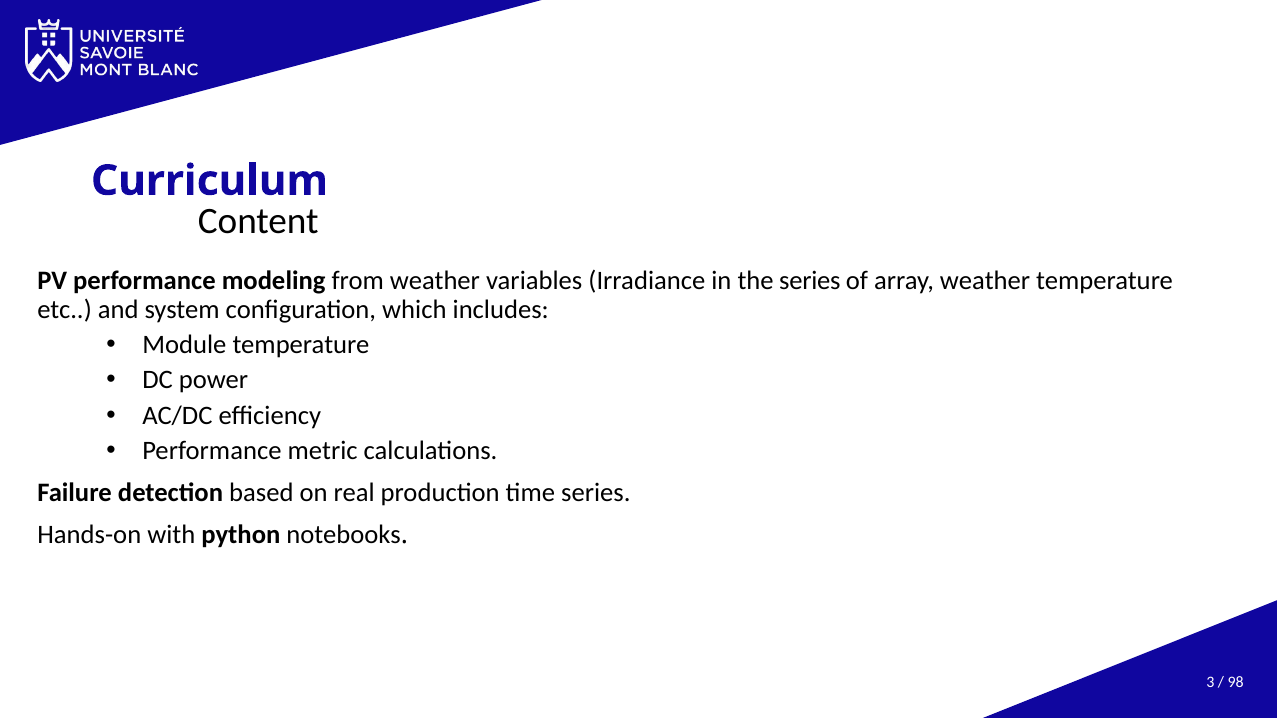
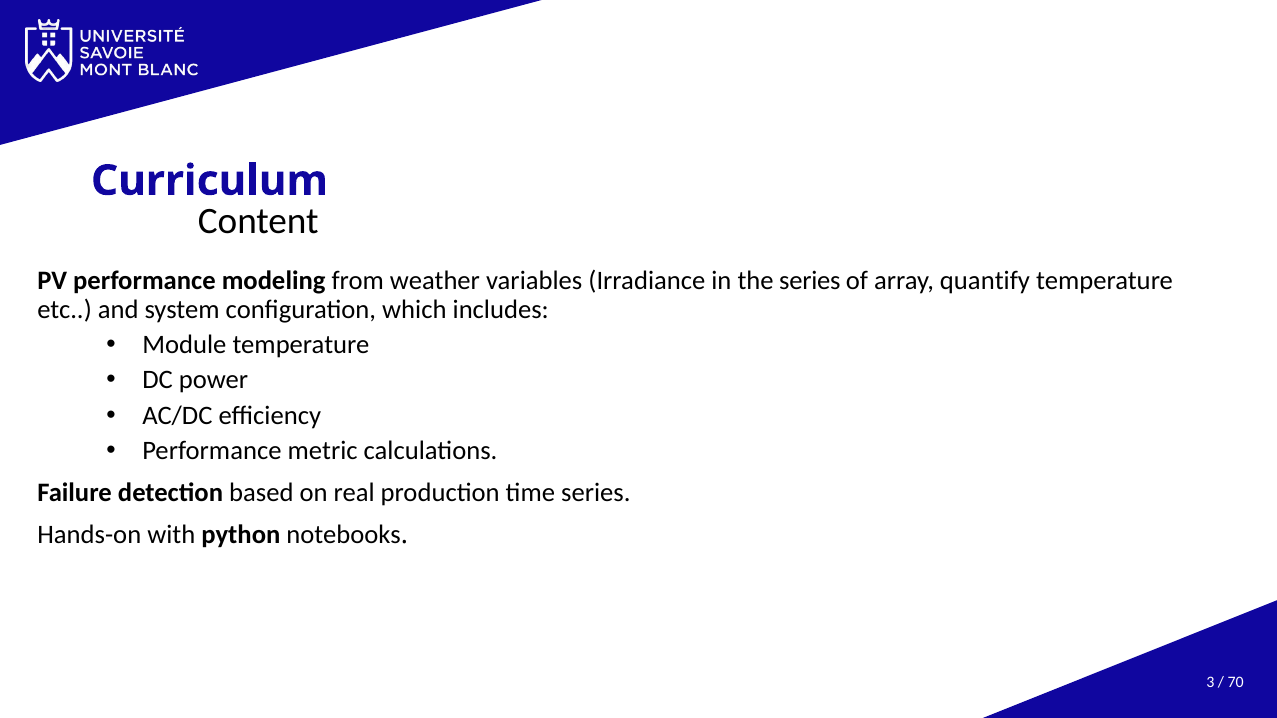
array weather: weather -> quantify
98: 98 -> 70
